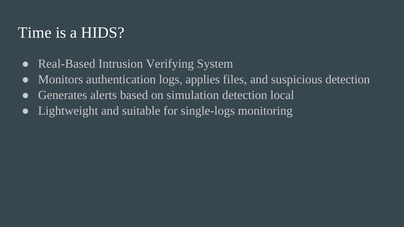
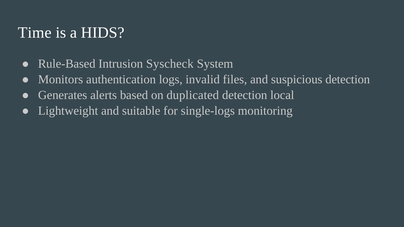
Real-Based: Real-Based -> Rule-Based
Verifying: Verifying -> Syscheck
applies: applies -> invalid
simulation: simulation -> duplicated
